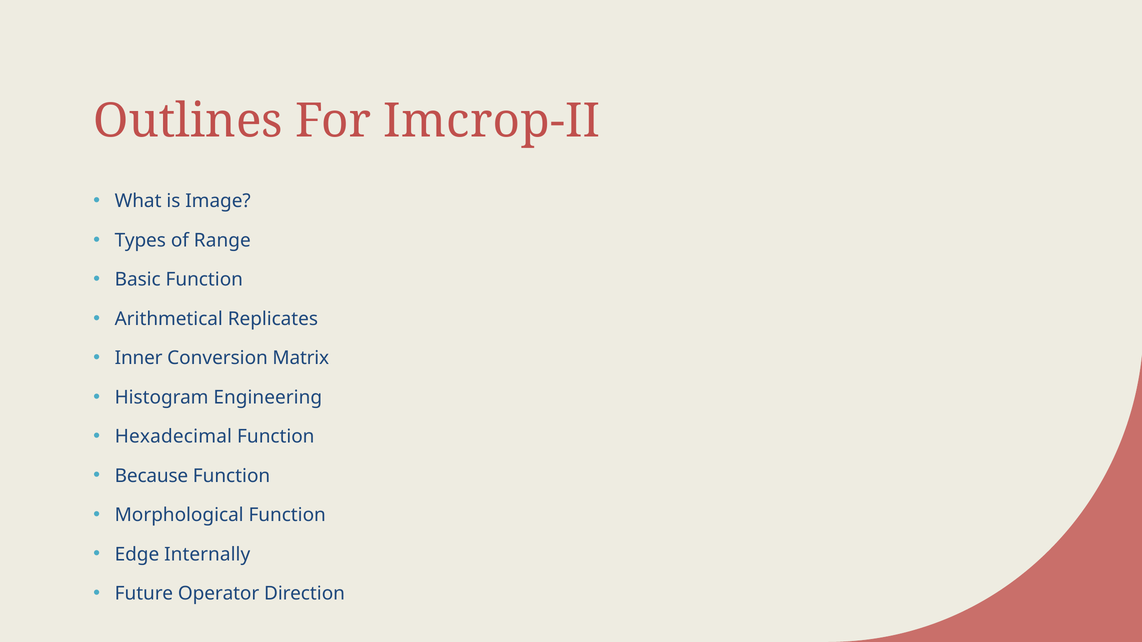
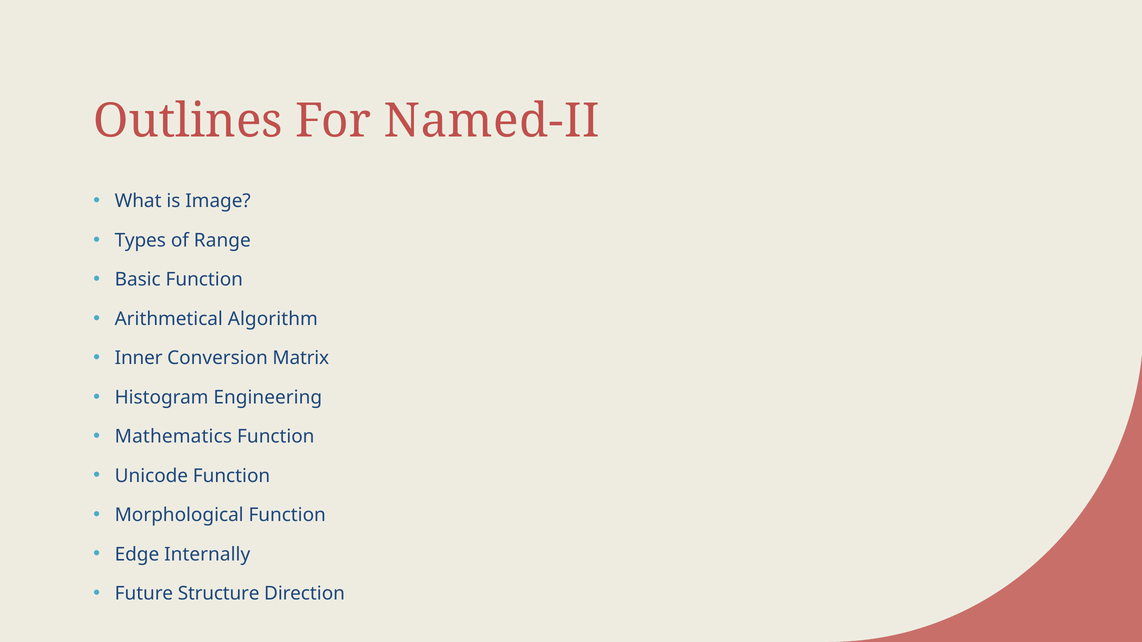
Imcrop-II: Imcrop-II -> Named-II
Replicates: Replicates -> Algorithm
Hexadecimal: Hexadecimal -> Mathematics
Because: Because -> Unicode
Operator: Operator -> Structure
